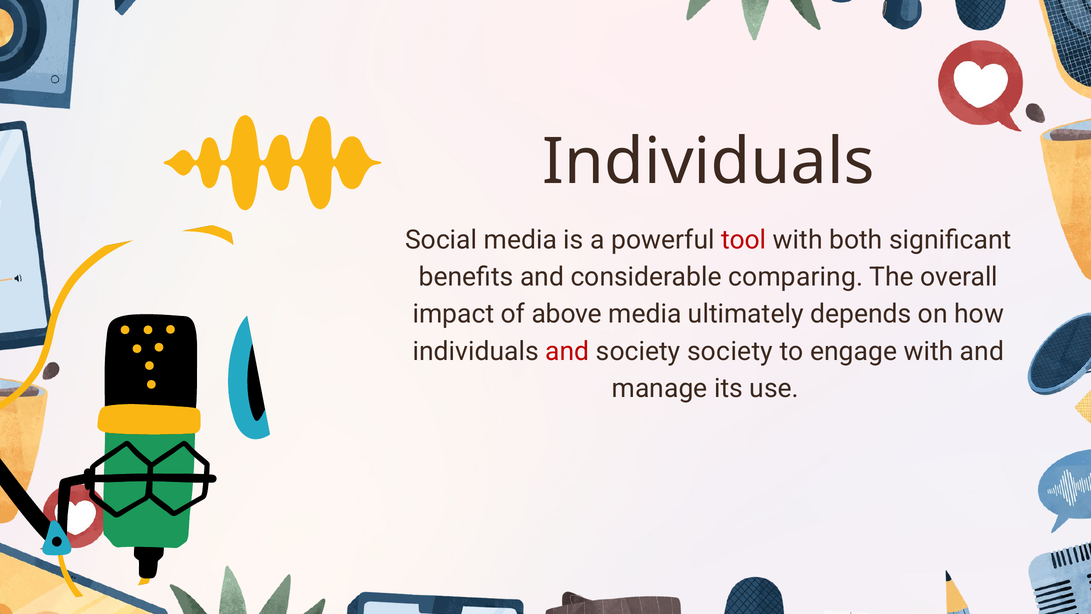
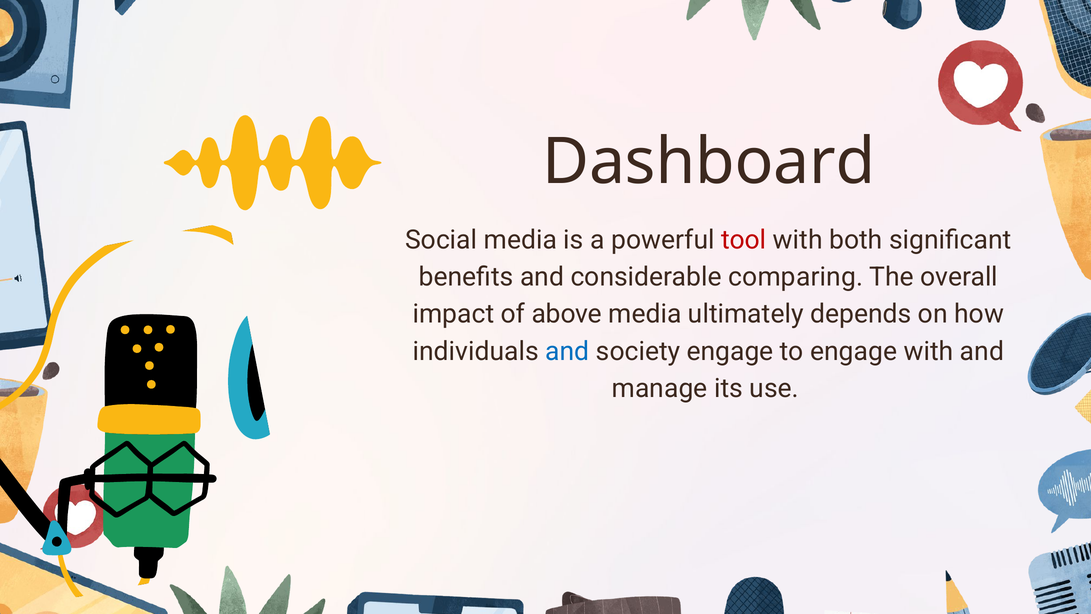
Individuals at (709, 162): Individuals -> Dashboard
and at (567, 351) colour: red -> blue
society society: society -> engage
